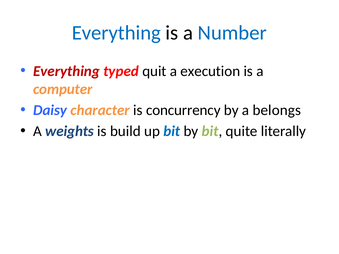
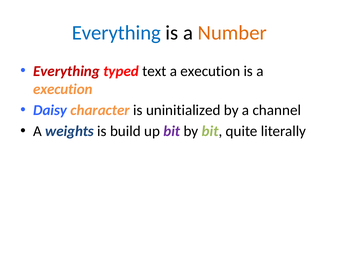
Number colour: blue -> orange
quit: quit -> text
computer at (63, 89): computer -> execution
concurrency: concurrency -> uninitialized
belongs: belongs -> channel
bit at (172, 131) colour: blue -> purple
